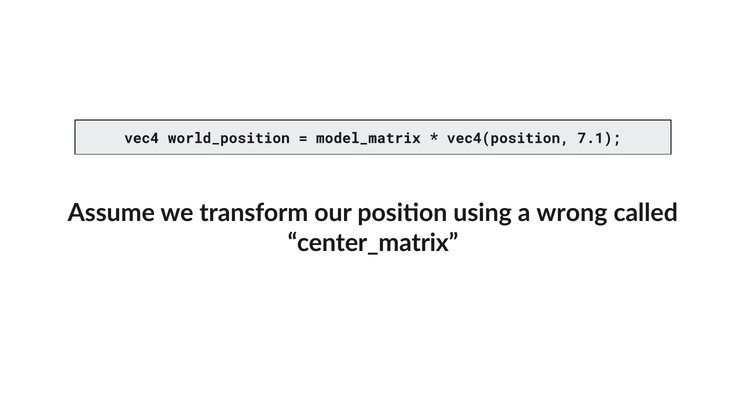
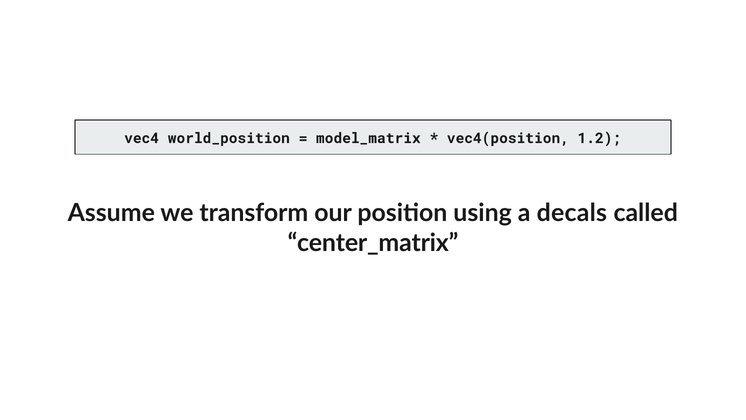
7.1: 7.1 -> 1.2
wrong: wrong -> decals
